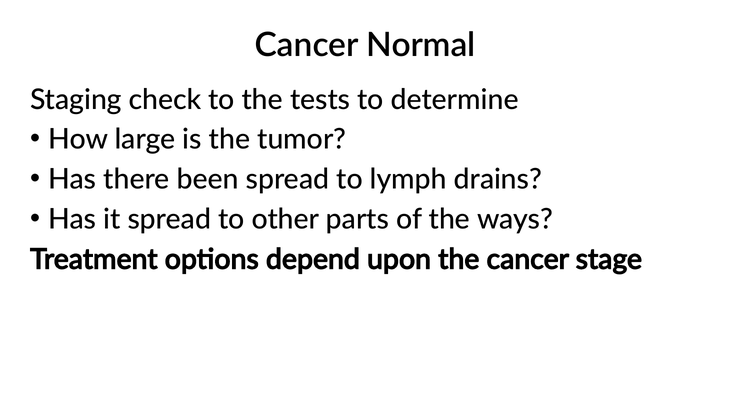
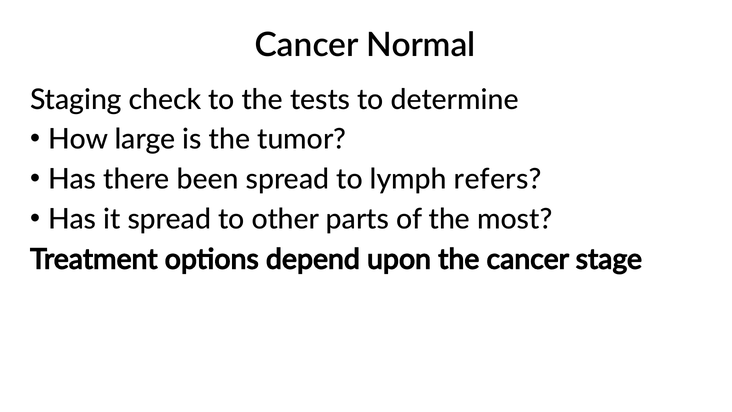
drains: drains -> refers
ways: ways -> most
